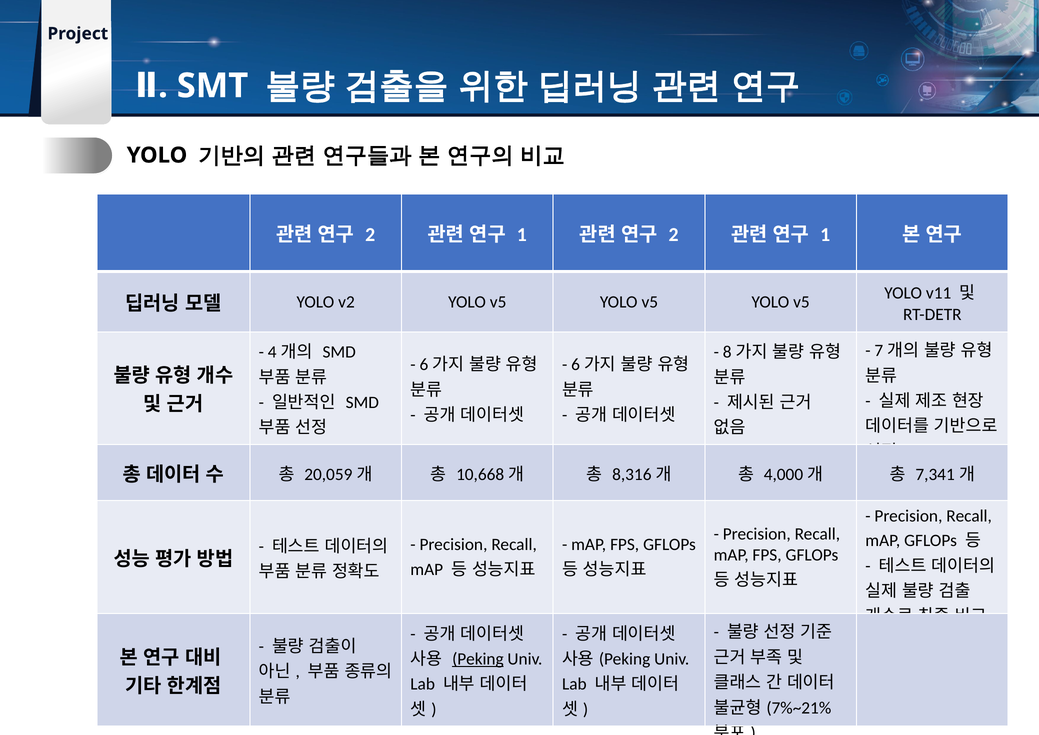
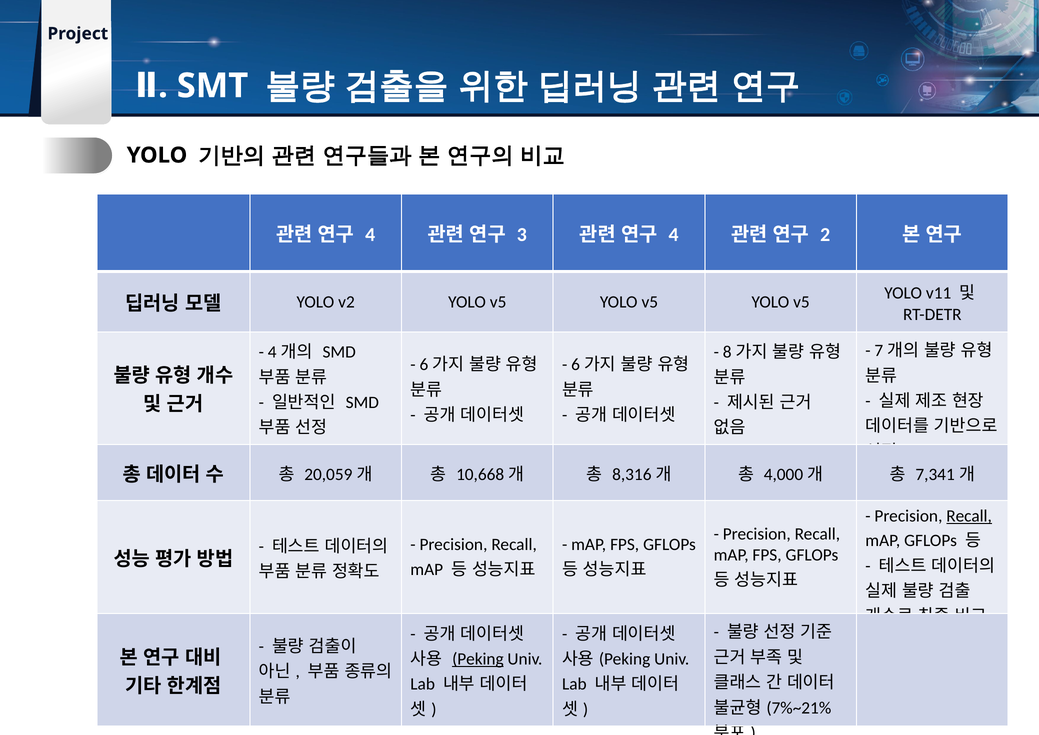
2 at (370, 235): 2 -> 4
1 at (522, 235): 1 -> 3
2 at (674, 235): 2 -> 4
1 at (825, 235): 1 -> 2
Recall at (969, 516) underline: none -> present
